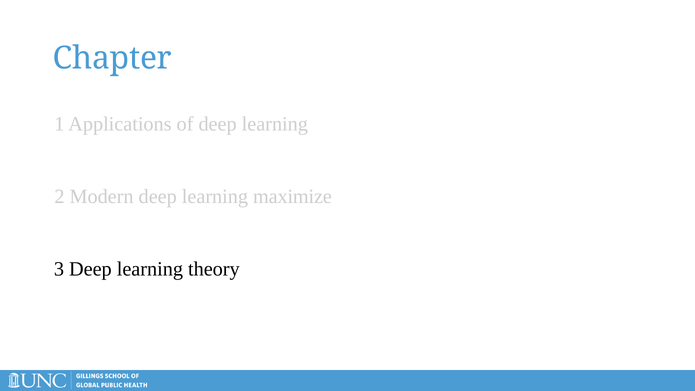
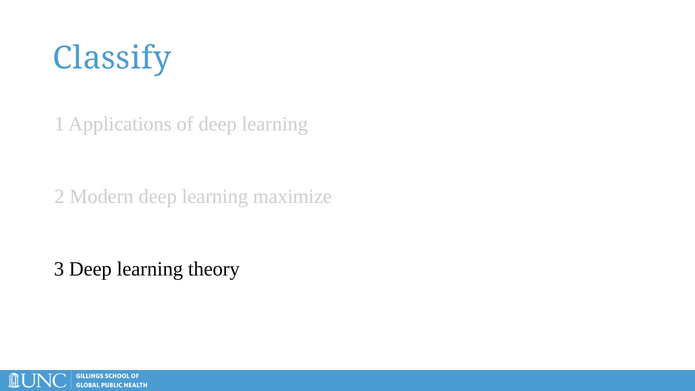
Chapter: Chapter -> Classify
